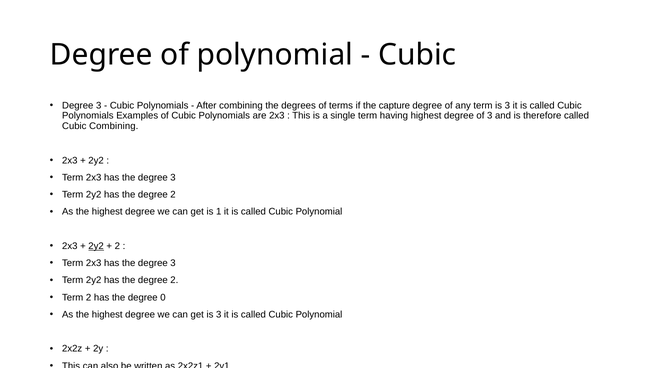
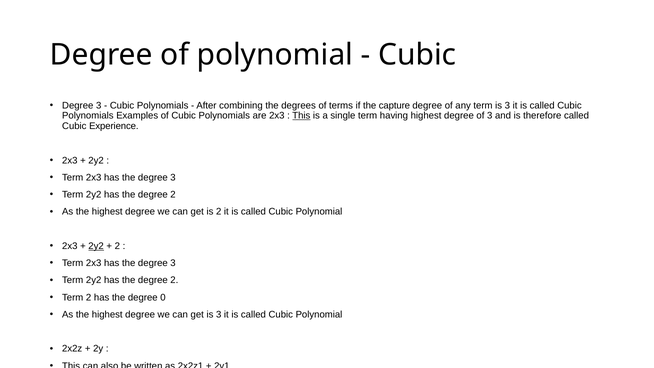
This at (301, 116) underline: none -> present
Cubic Combining: Combining -> Experience
is 1: 1 -> 2
